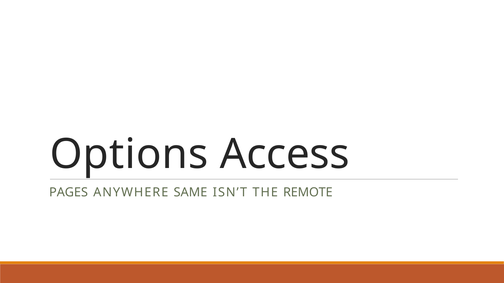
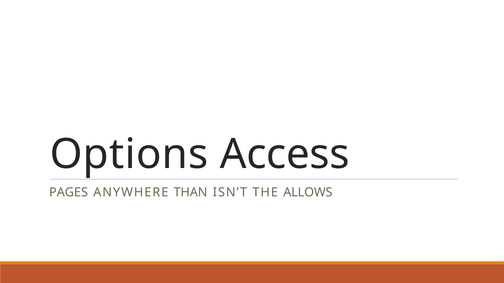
SAME: SAME -> THAN
REMOTE: REMOTE -> ALLOWS
